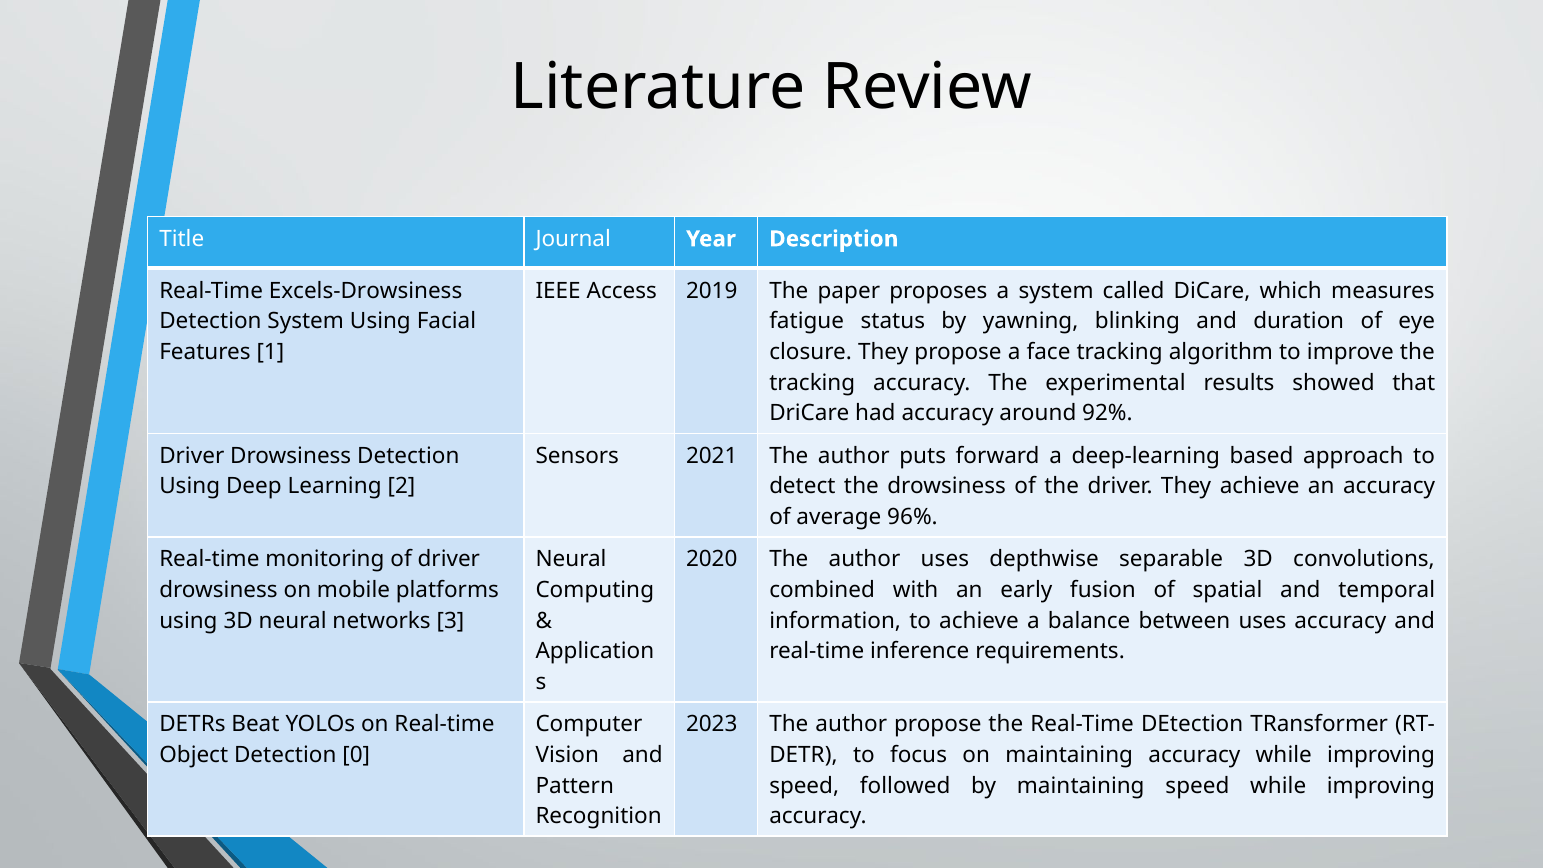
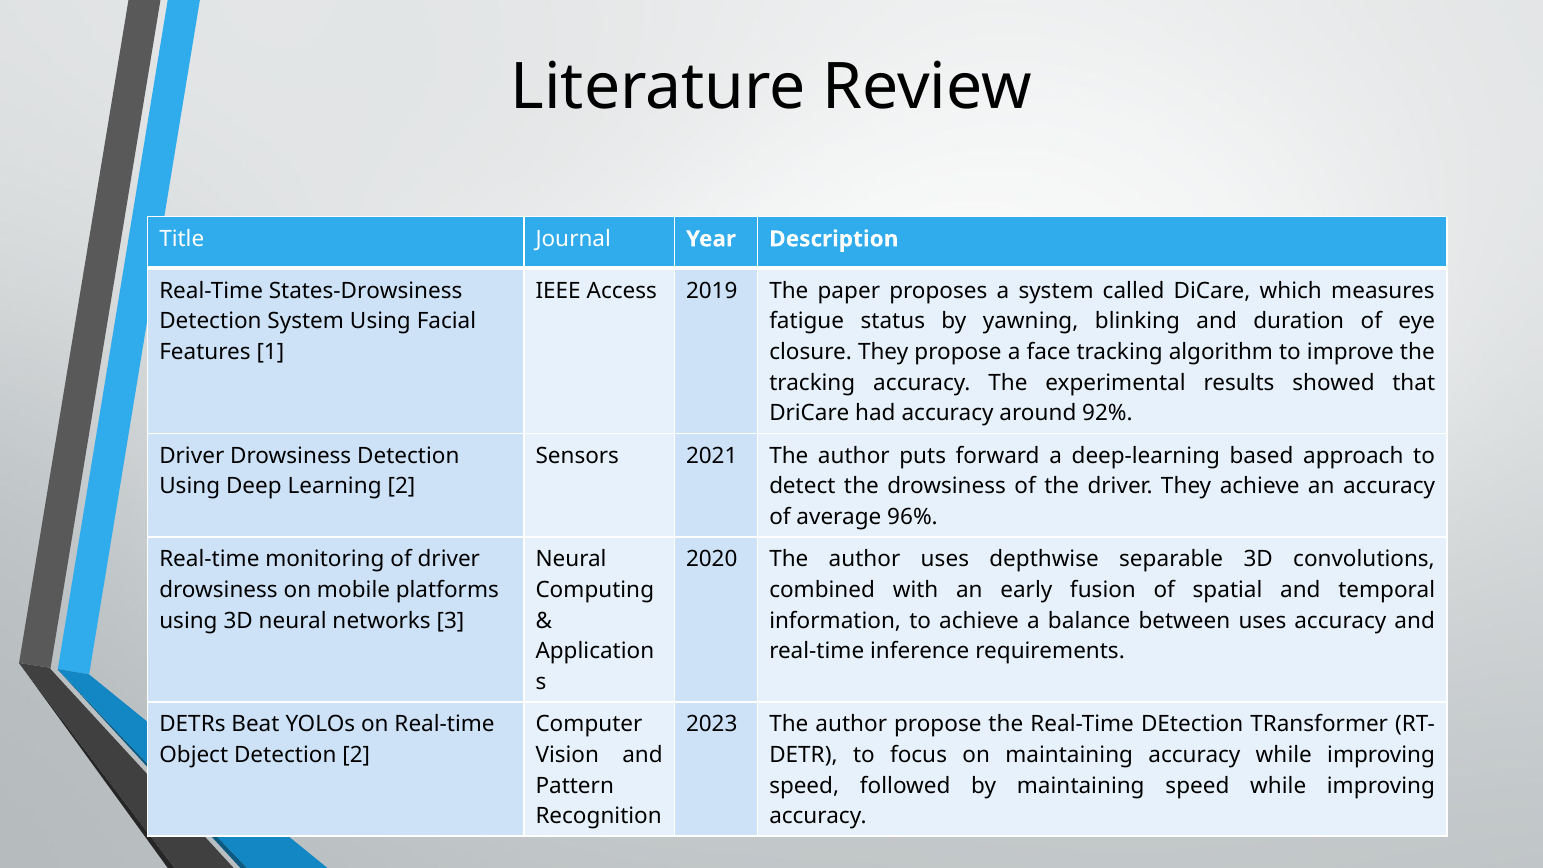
Excels-Drowsiness: Excels-Drowsiness -> States-Drowsiness
Detection 0: 0 -> 2
